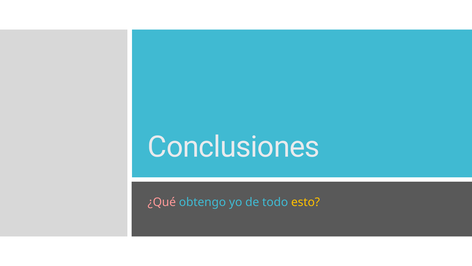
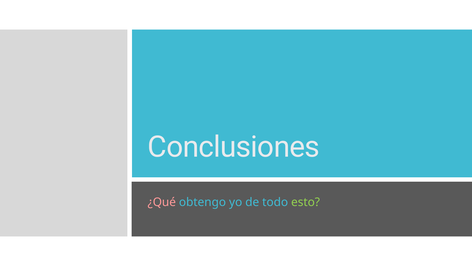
esto colour: yellow -> light green
